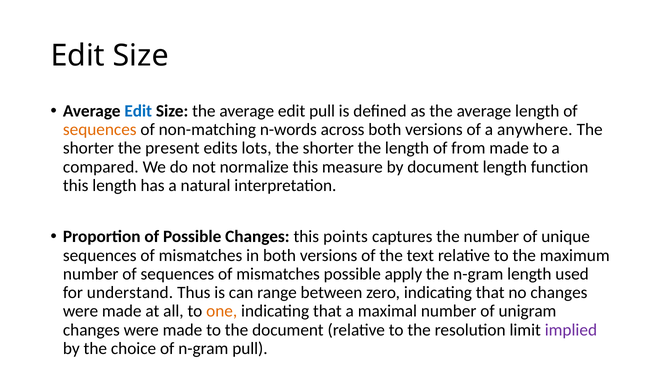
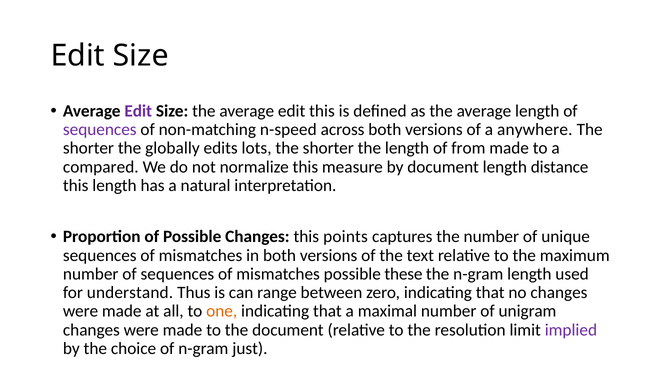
Edit at (138, 111) colour: blue -> purple
edit pull: pull -> this
sequences at (100, 130) colour: orange -> purple
n-words: n-words -> n-speed
present: present -> globally
function: function -> distance
apply: apply -> these
n-gram pull: pull -> just
